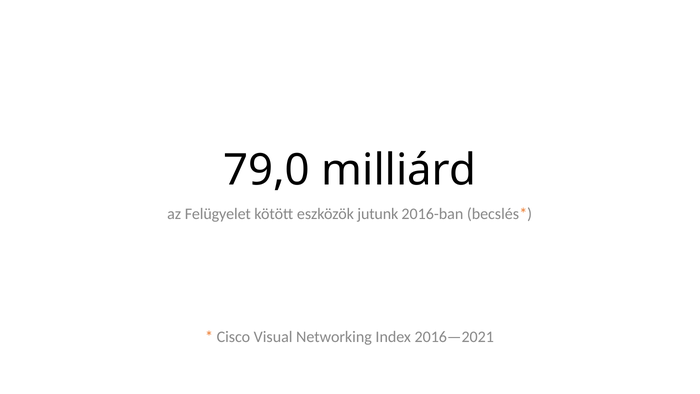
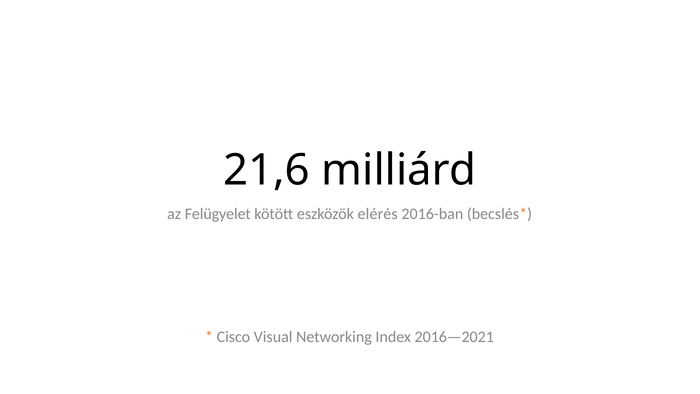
79,0: 79,0 -> 21,6
jutunk: jutunk -> elérés
